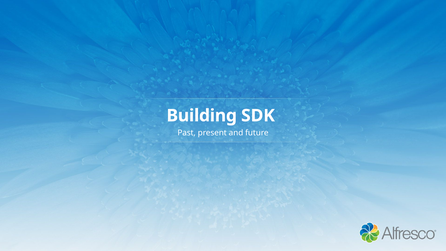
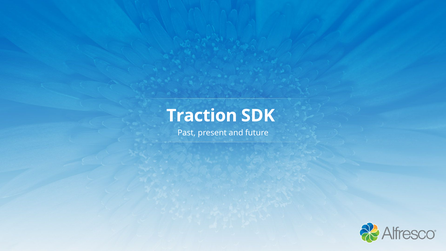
Building: Building -> Traction
